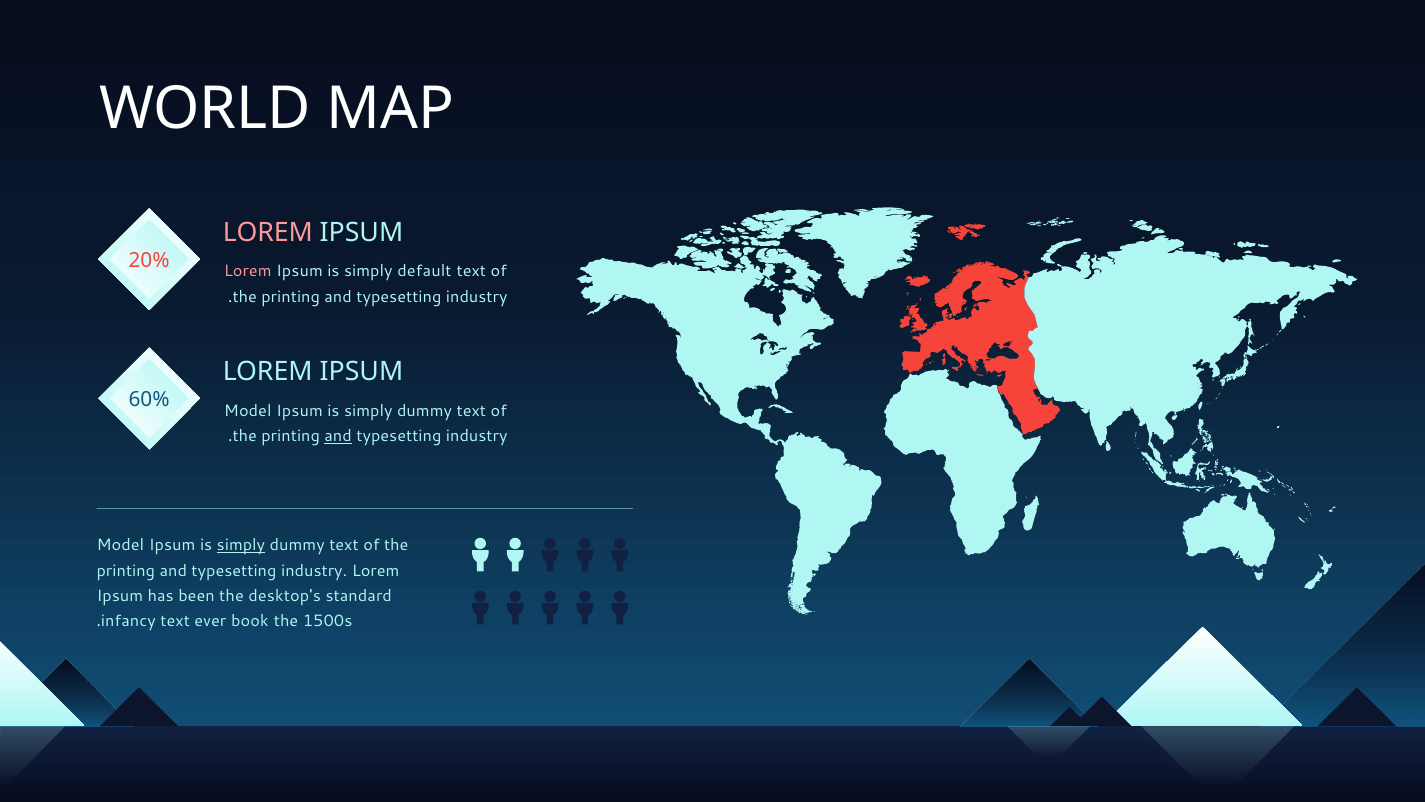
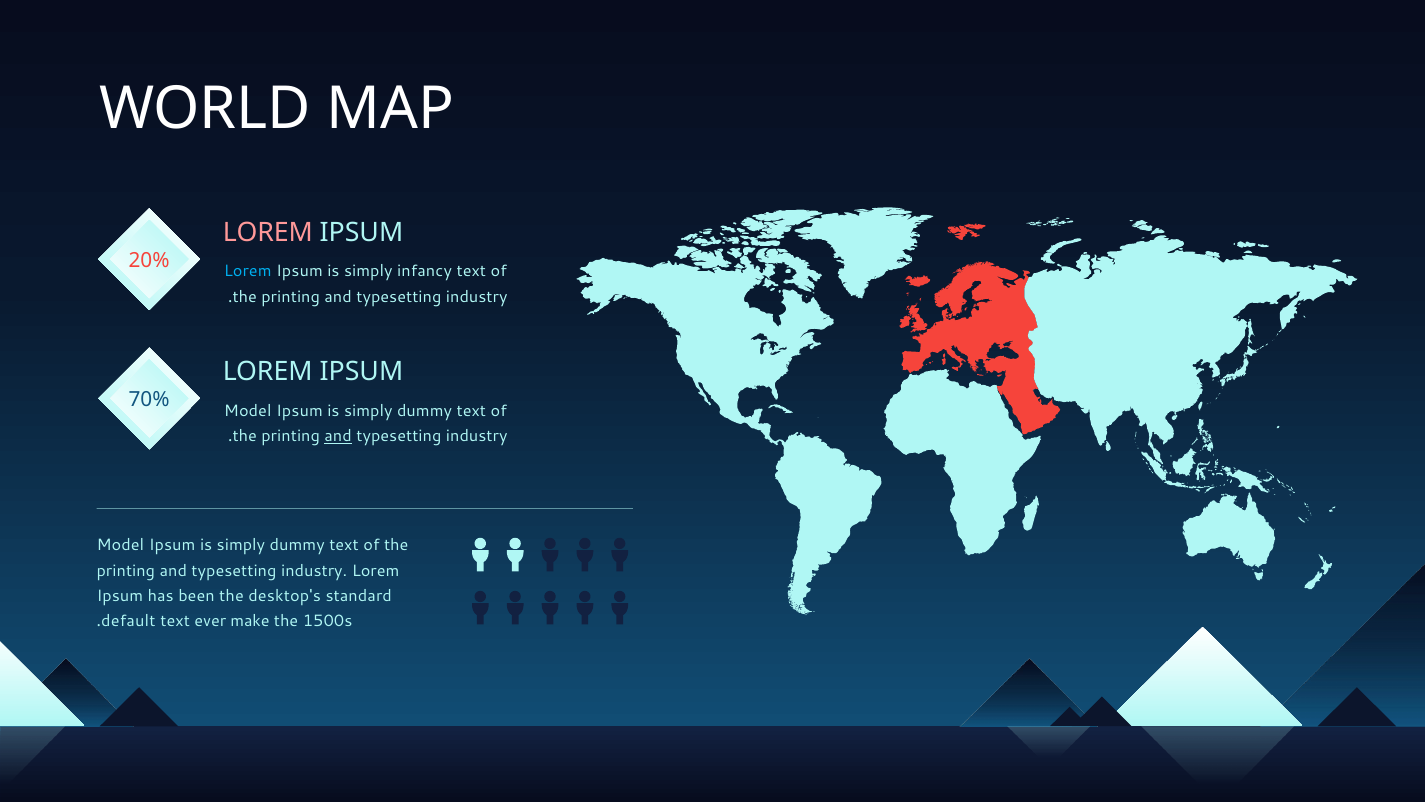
Lorem at (248, 271) colour: pink -> light blue
default: default -> infancy
60%: 60% -> 70%
simply at (241, 545) underline: present -> none
infancy: infancy -> default
book: book -> make
